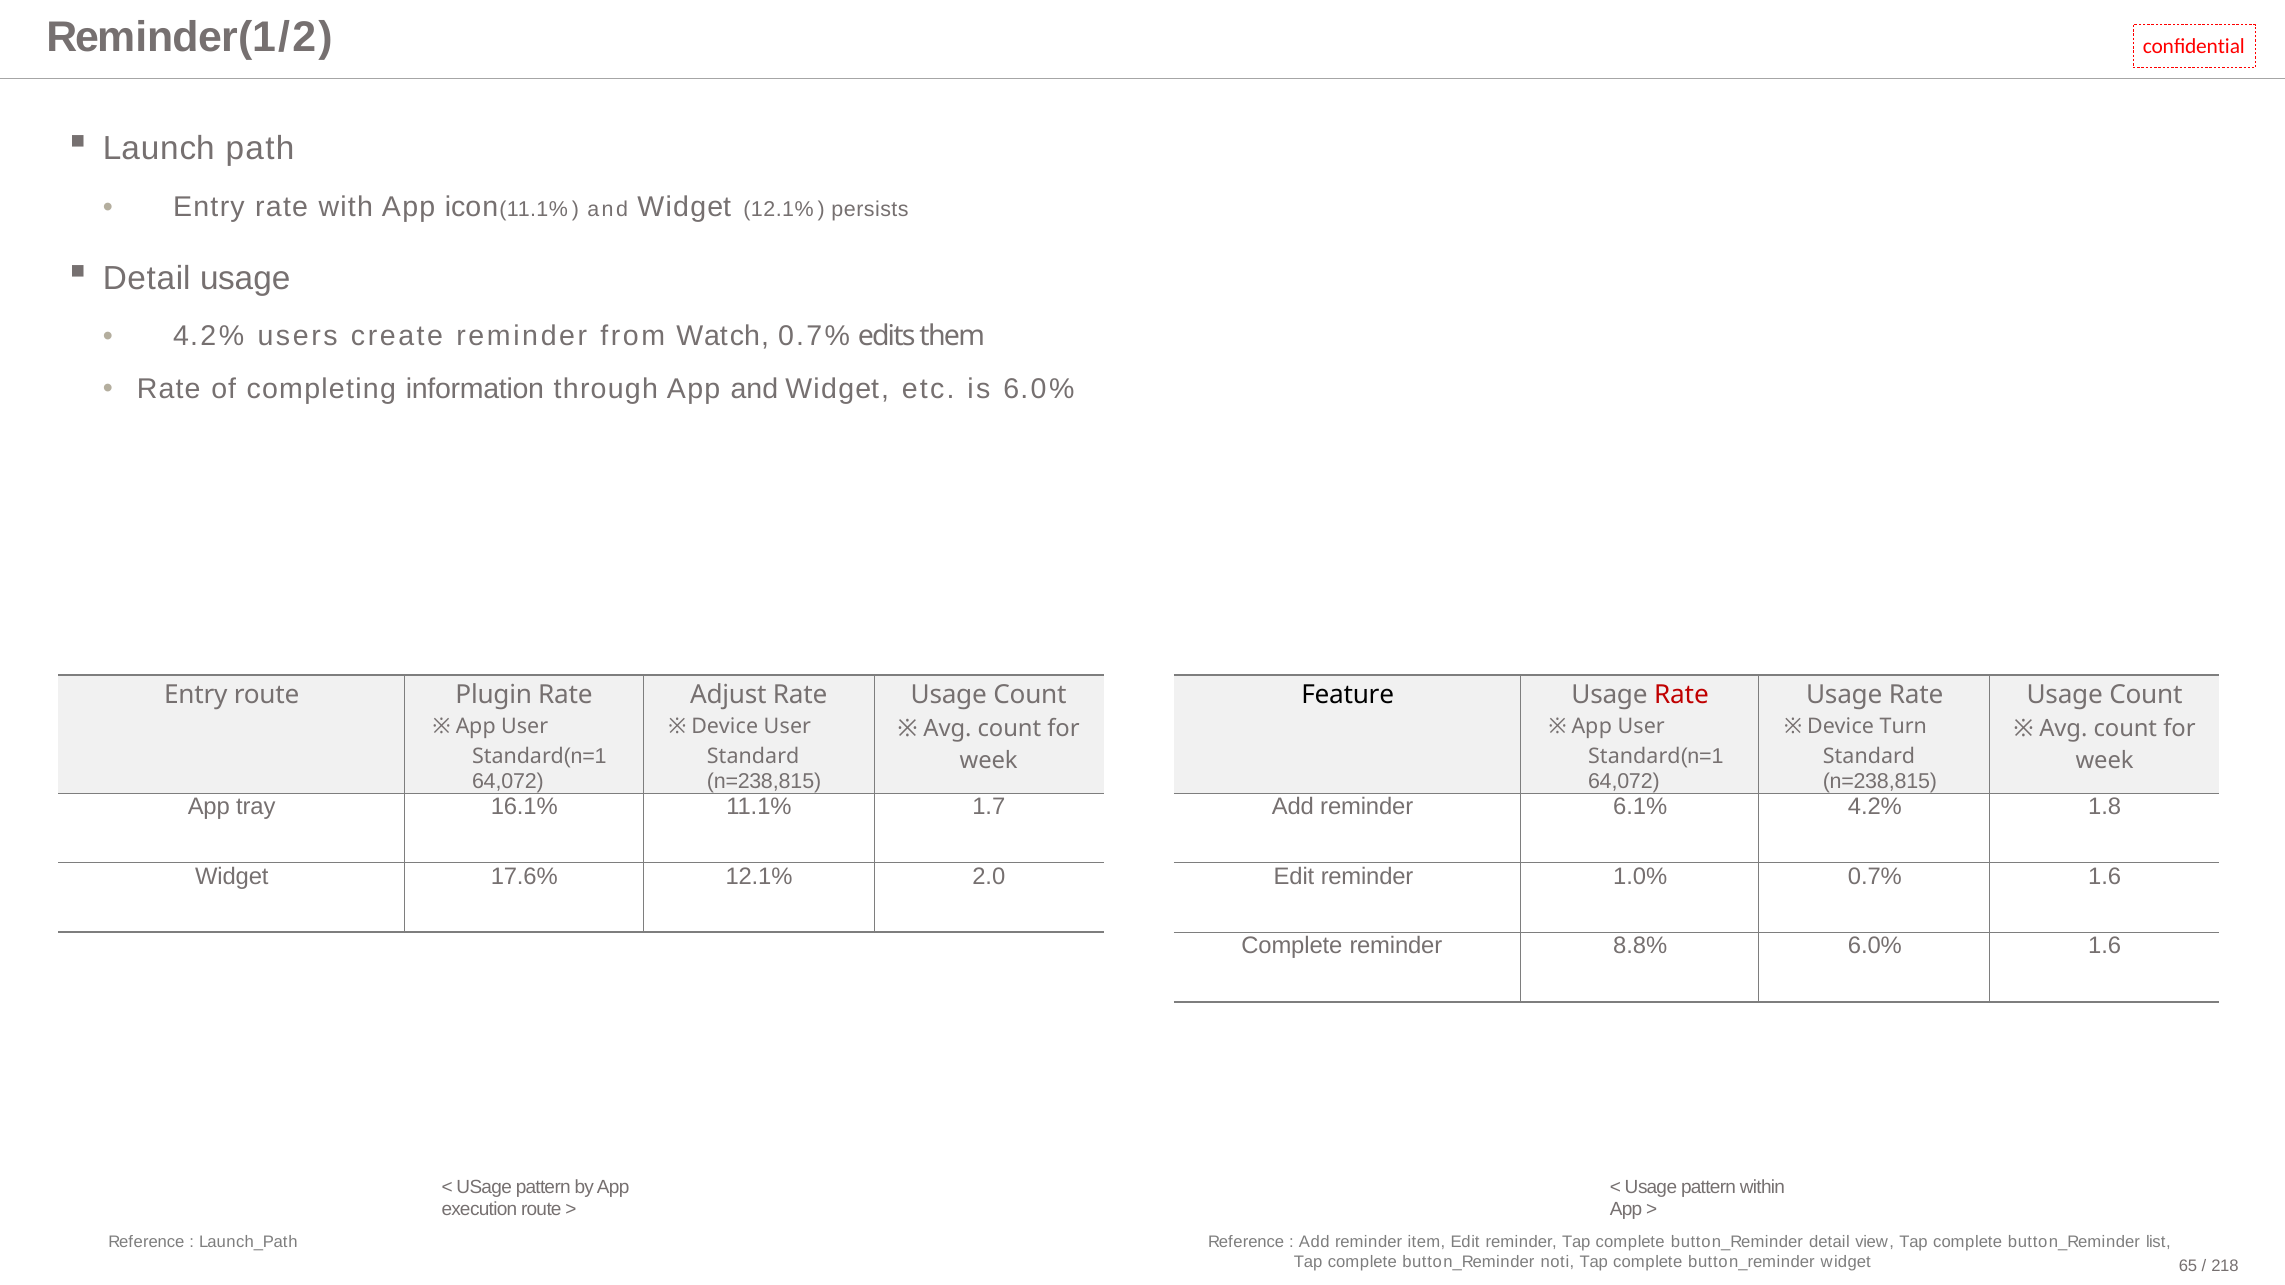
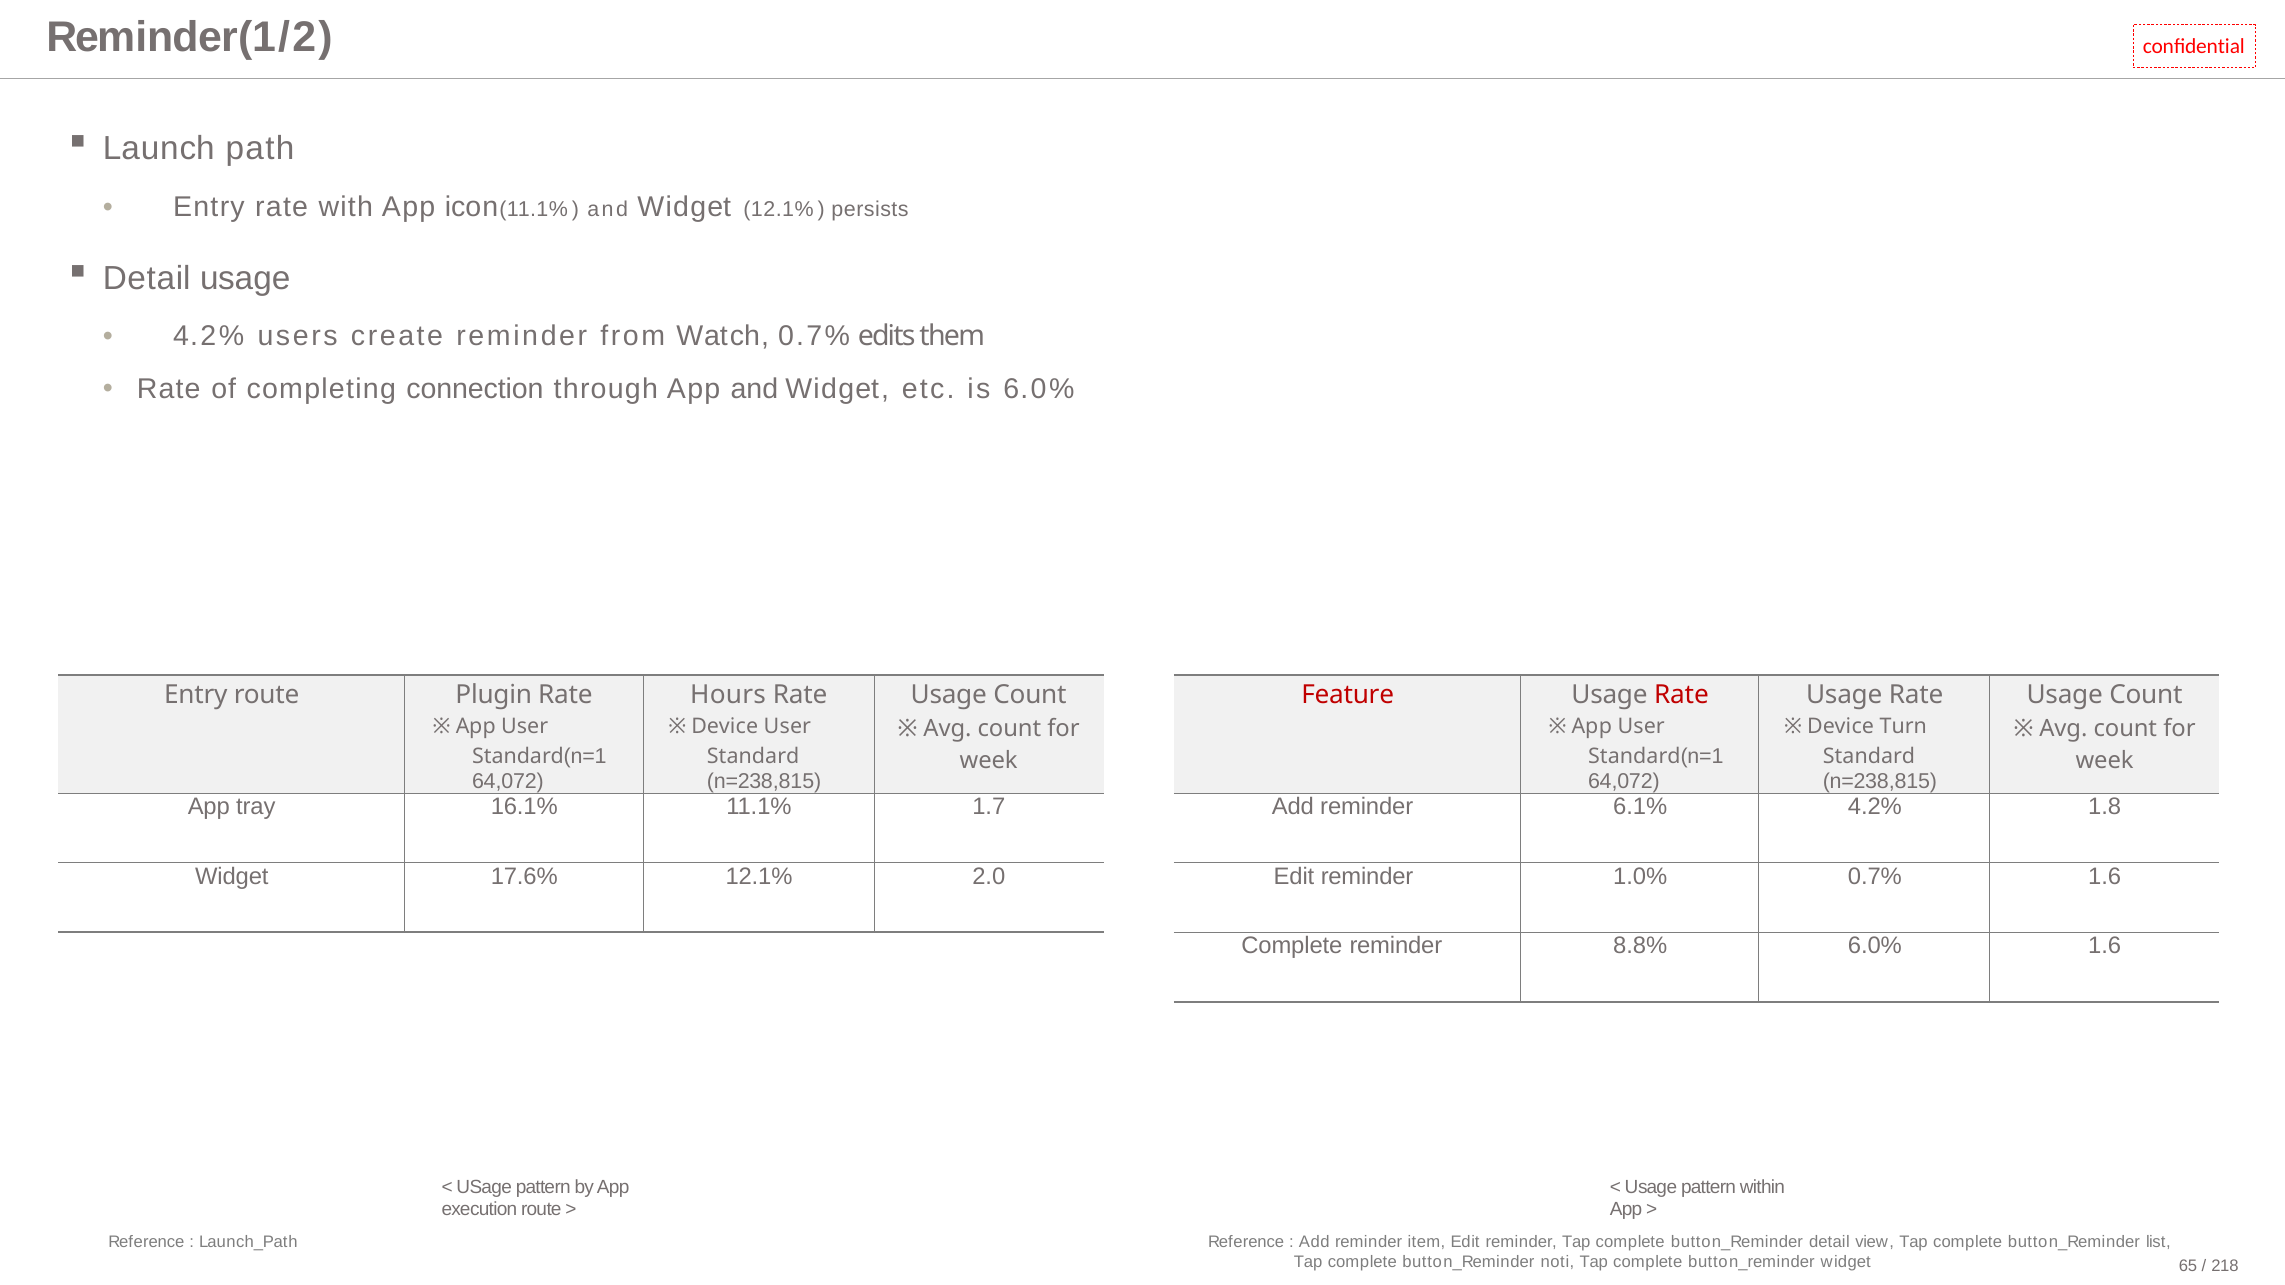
information: information -> connection
Adjust: Adjust -> Hours
Feature colour: black -> red
